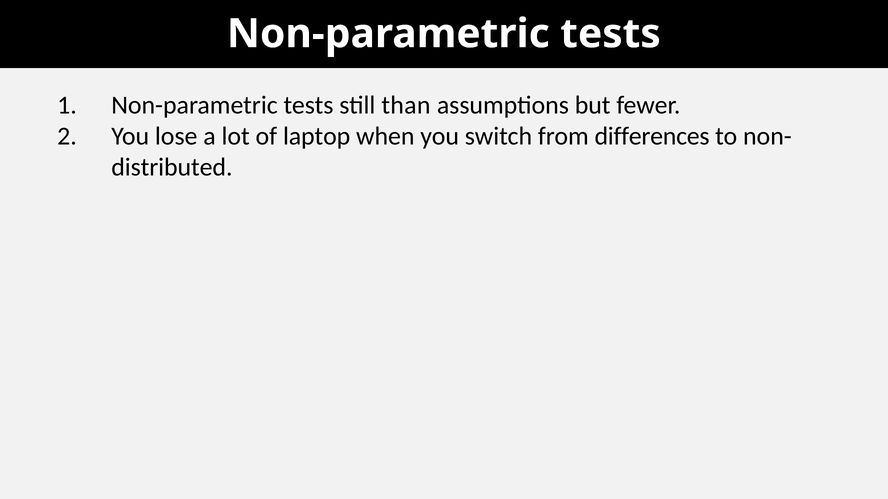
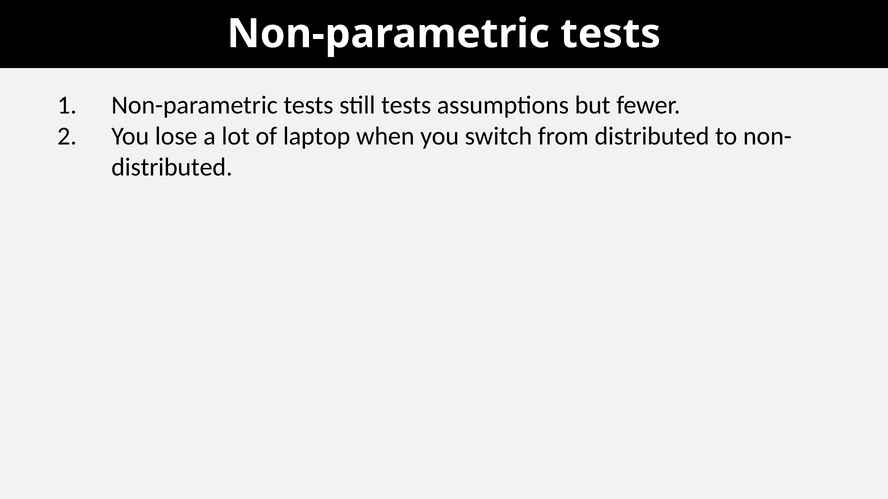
still than: than -> tests
from differences: differences -> distributed
